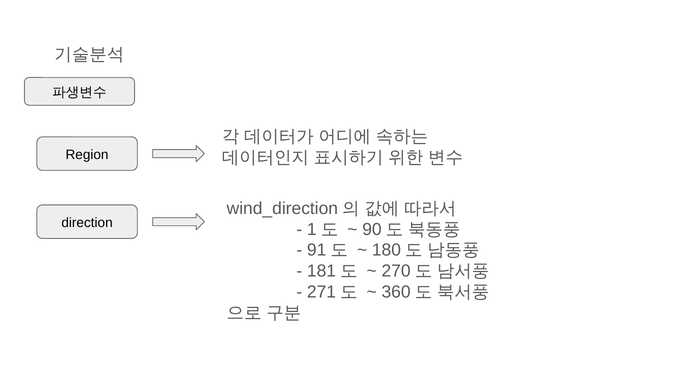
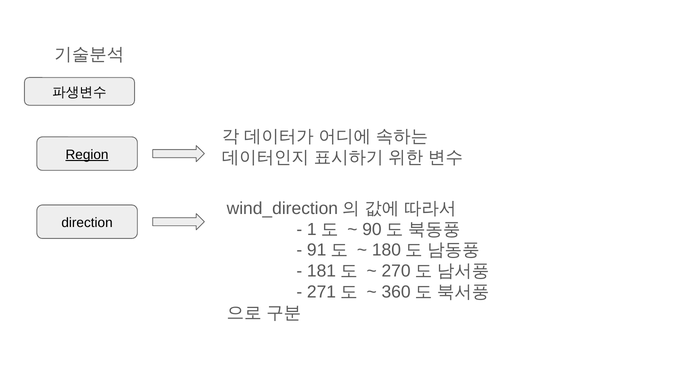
Region underline: none -> present
